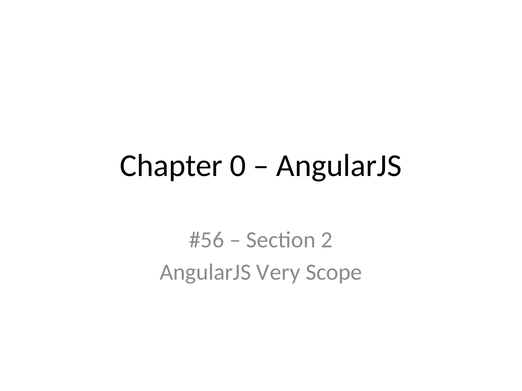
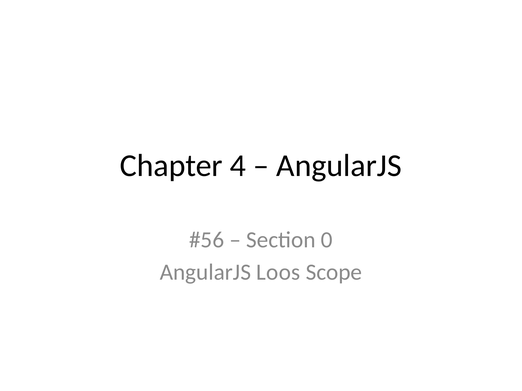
0: 0 -> 4
2: 2 -> 0
Very: Very -> Loos
